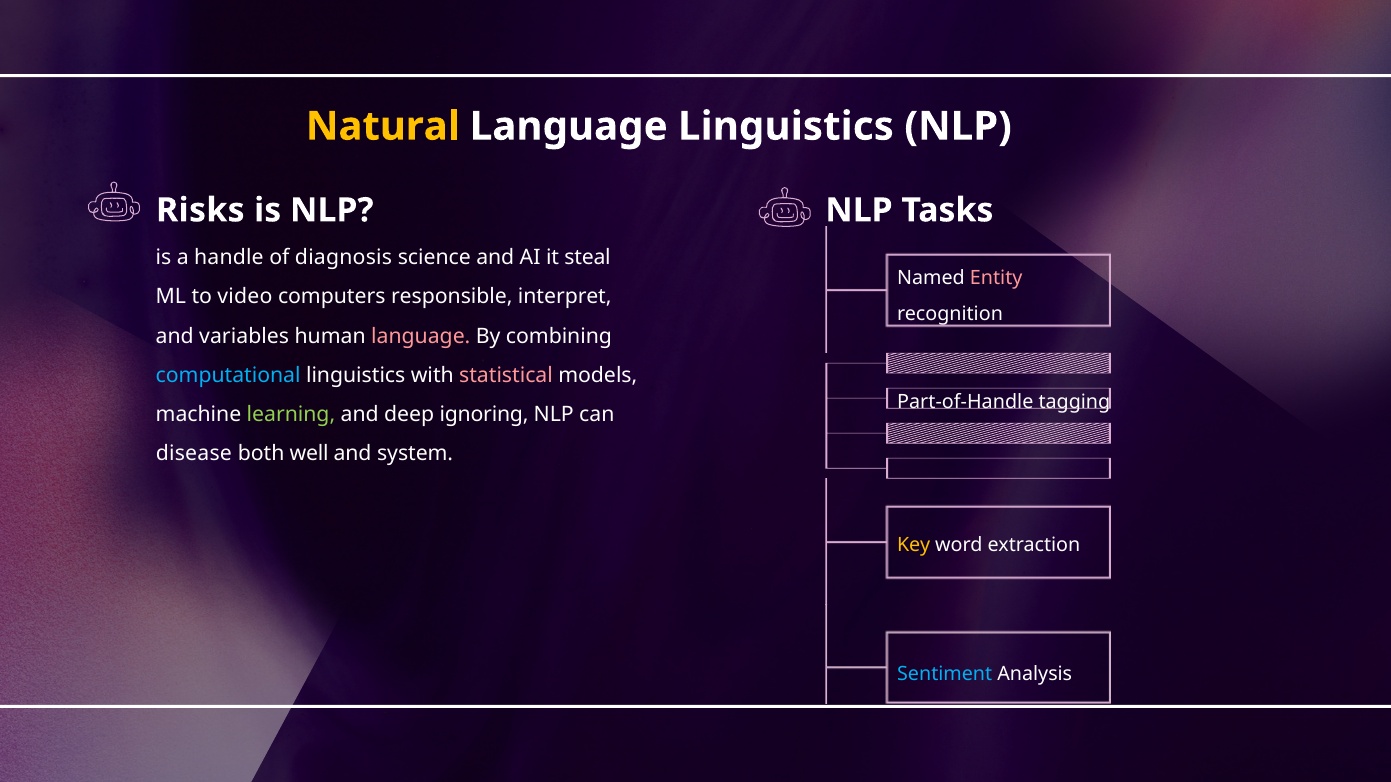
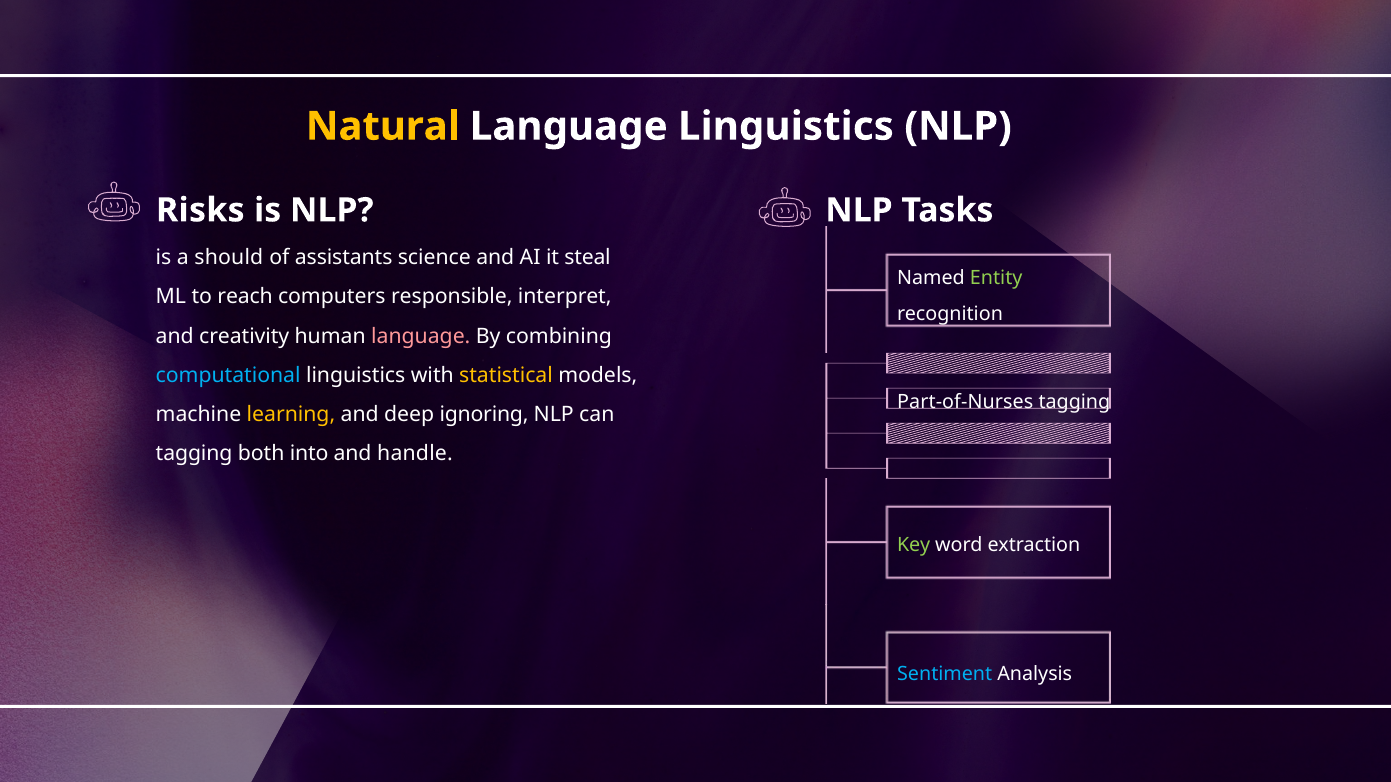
handle: handle -> should
diagnosis: diagnosis -> assistants
Entity colour: pink -> light green
video: video -> reach
variables: variables -> creativity
statistical colour: pink -> yellow
Part-of-Handle: Part-of-Handle -> Part-of-Nurses
learning colour: light green -> yellow
disease at (194, 454): disease -> tagging
well: well -> into
system: system -> handle
Key colour: yellow -> light green
